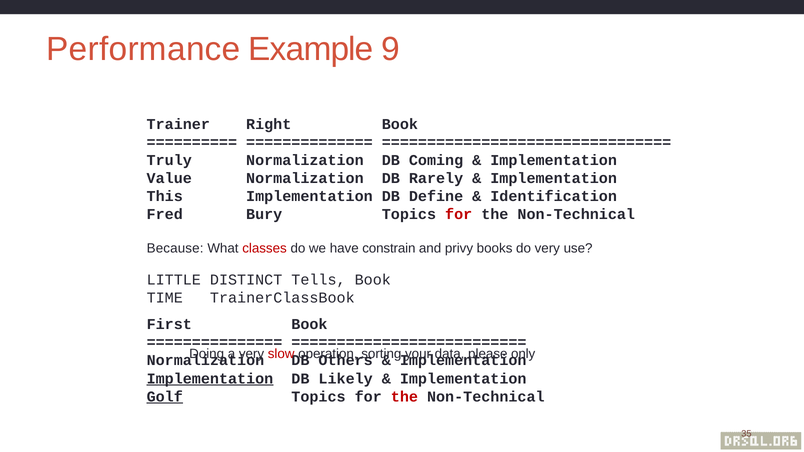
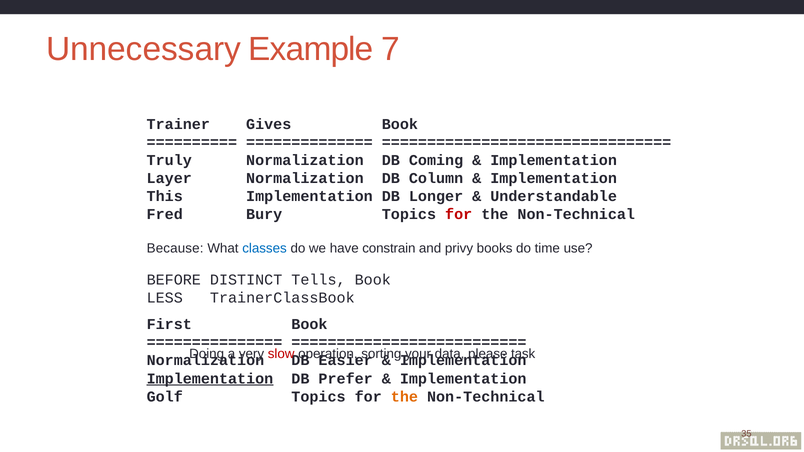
Performance: Performance -> Unnecessary
9: 9 -> 7
Right: Right -> Gives
Value: Value -> Layer
Rarely: Rarely -> Column
Define: Define -> Longer
Identification: Identification -> Understandable
classes colour: red -> blue
do very: very -> time
LITTLE: LITTLE -> BEFORE
TIME: TIME -> LESS
only: only -> task
Others: Others -> Easier
Likely: Likely -> Prefer
Golf underline: present -> none
the at (404, 397) colour: red -> orange
